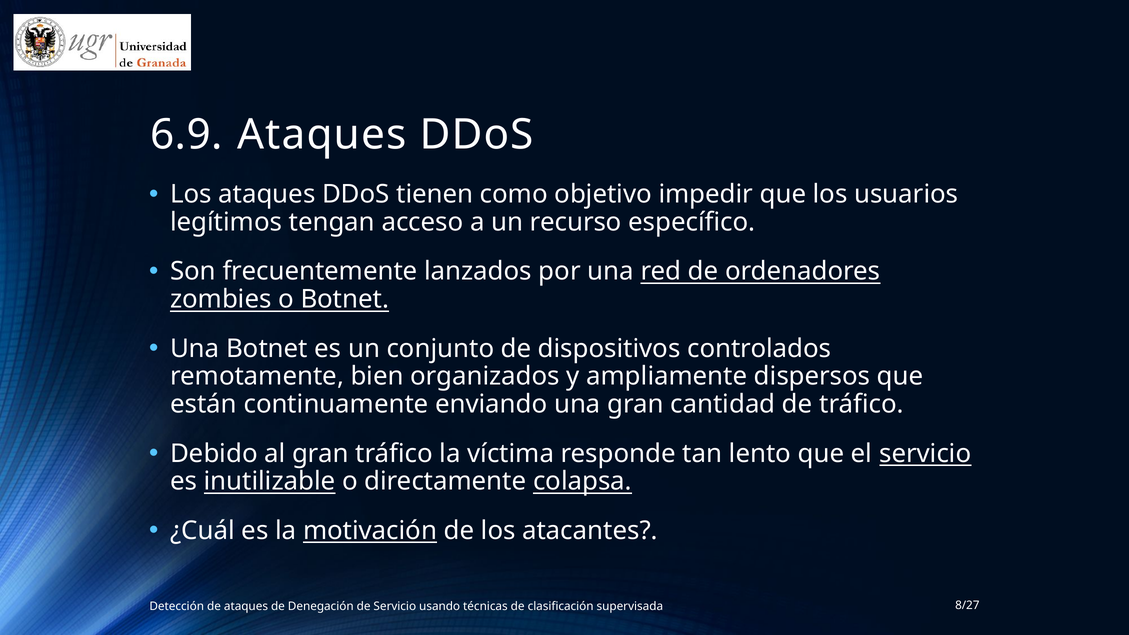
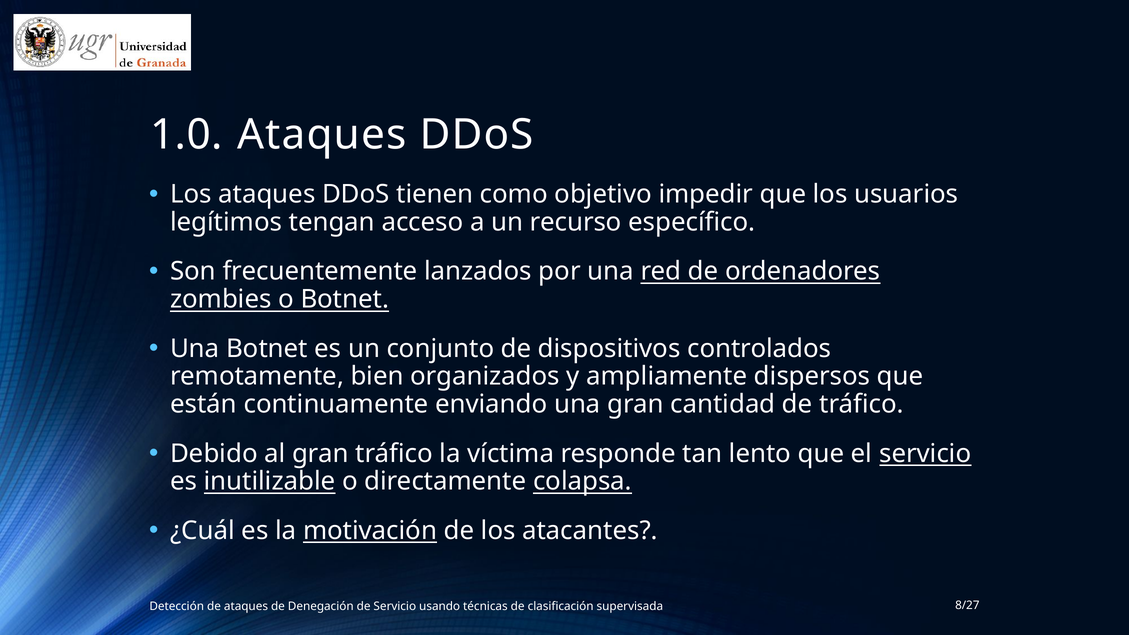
6.9: 6.9 -> 1.0
